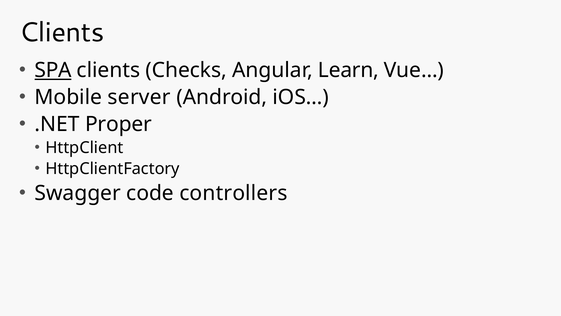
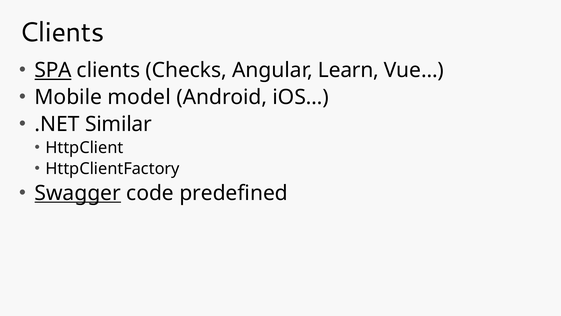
server: server -> model
Proper: Proper -> Similar
Swagger underline: none -> present
controllers: controllers -> predefined
